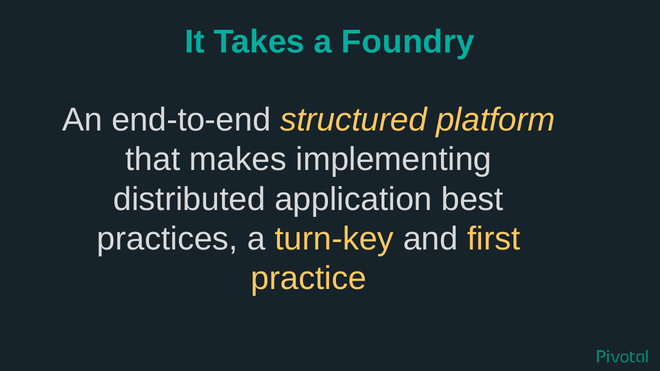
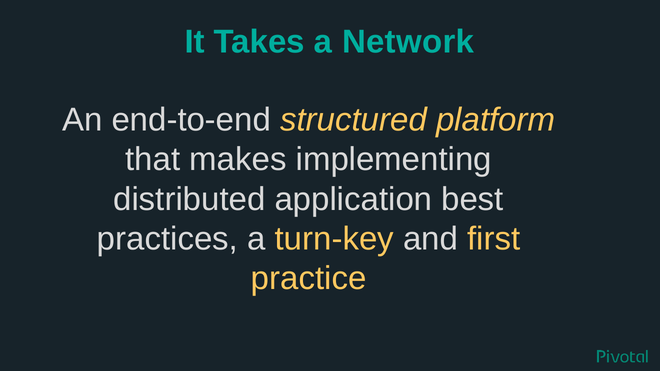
Foundry: Foundry -> Network
